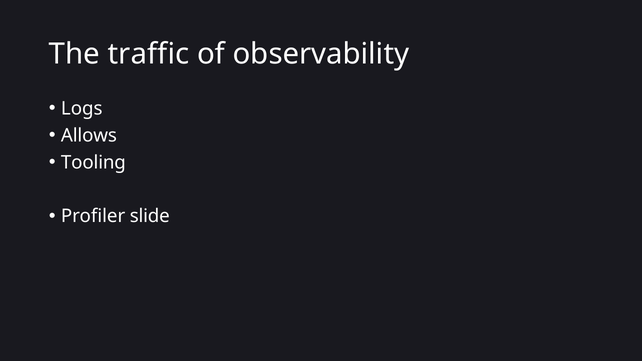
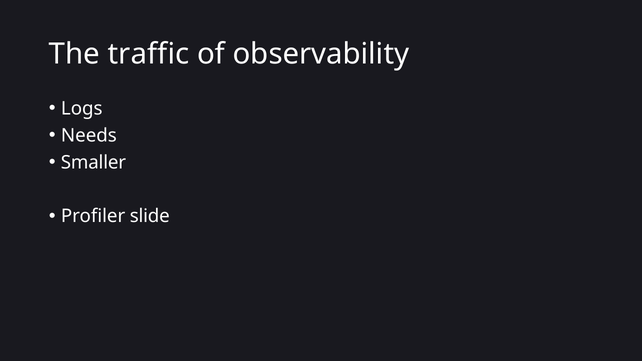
Allows: Allows -> Needs
Tooling: Tooling -> Smaller
